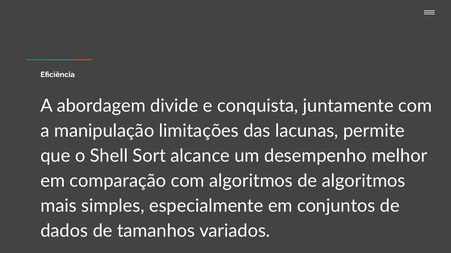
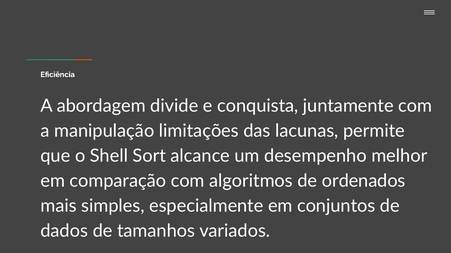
de algoritmos: algoritmos -> ordenados
